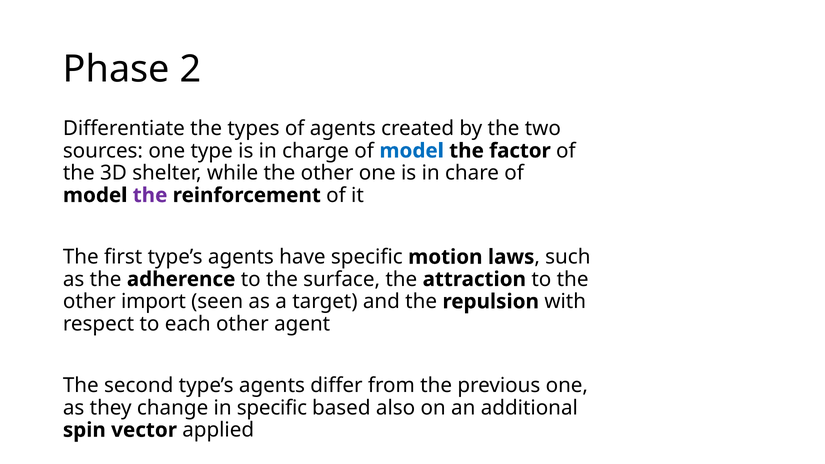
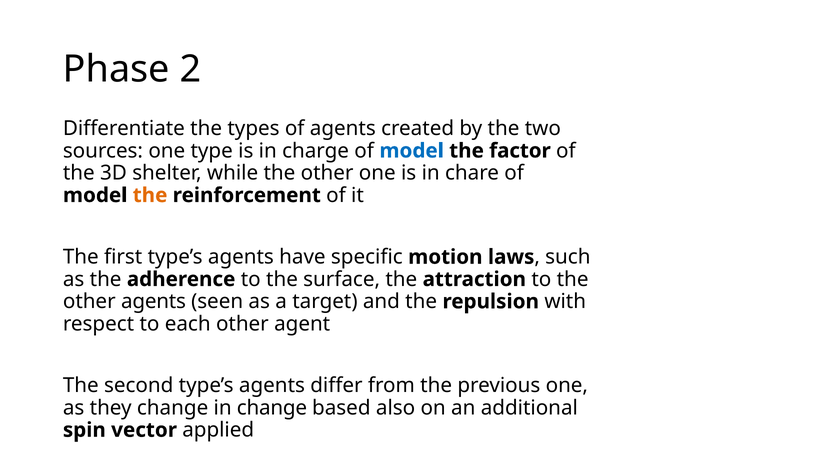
the at (150, 195) colour: purple -> orange
other import: import -> agents
in specific: specific -> change
